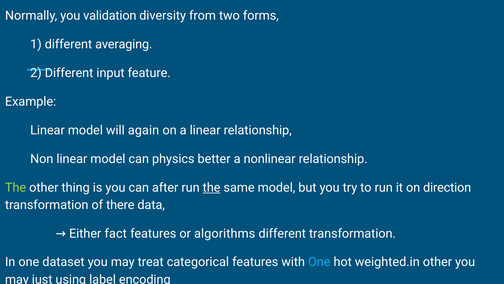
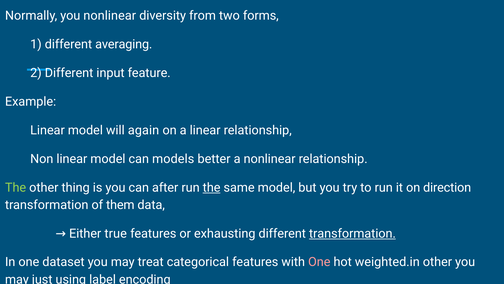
you validation: validation -> nonlinear
physics: physics -> models
there: there -> them
fact: fact -> true
algorithms: algorithms -> exhausting
transformation at (352, 233) underline: none -> present
One at (319, 262) colour: light blue -> pink
